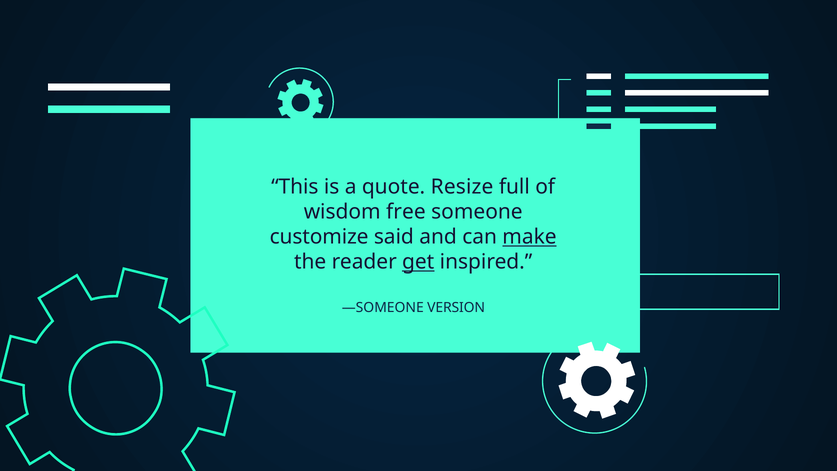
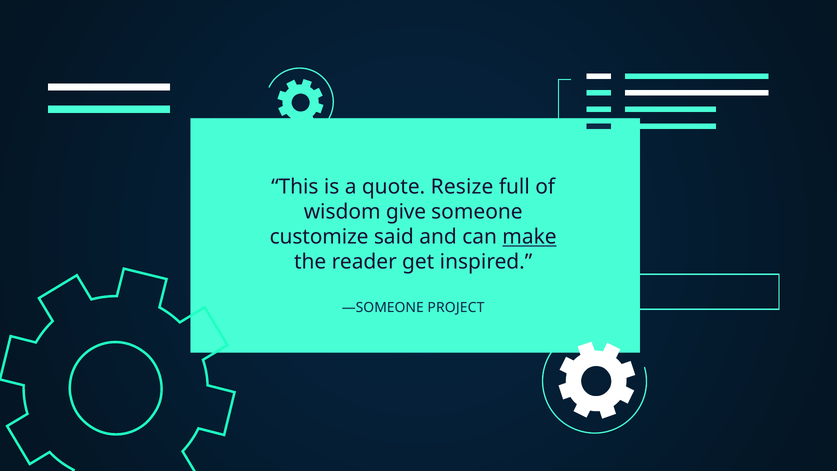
free: free -> give
get underline: present -> none
VERSION: VERSION -> PROJECT
